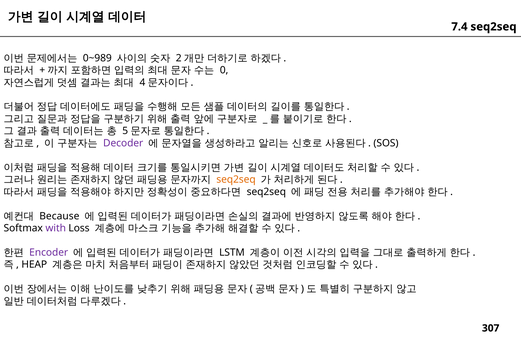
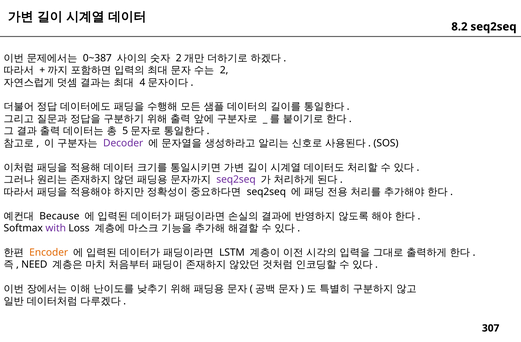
7.4: 7.4 -> 8.2
0~989: 0~989 -> 0~387
0: 0 -> 2
seq2seq at (236, 180) colour: orange -> purple
Encoder colour: purple -> orange
HEAP: HEAP -> NEED
